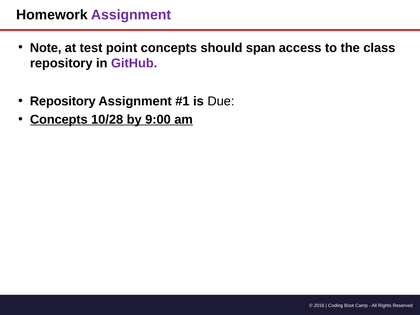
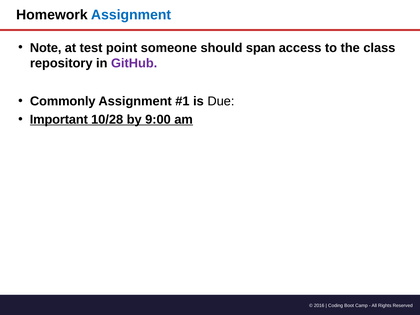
Assignment at (131, 15) colour: purple -> blue
point concepts: concepts -> someone
Repository at (63, 101): Repository -> Commonly
Concepts at (59, 120): Concepts -> Important
